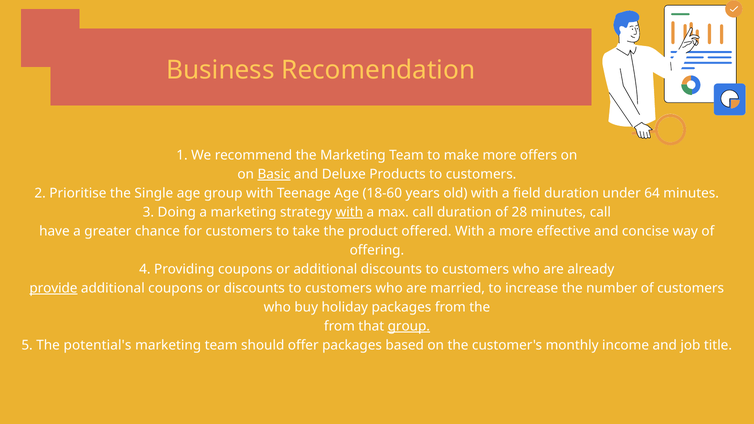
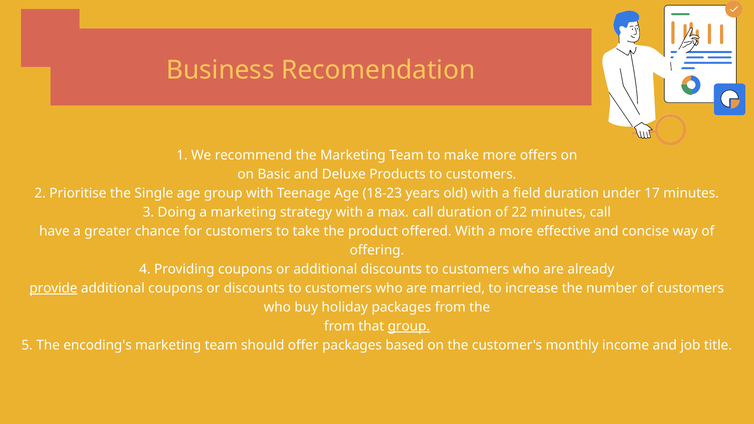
Basic underline: present -> none
18-60: 18-60 -> 18-23
64: 64 -> 17
with at (349, 212) underline: present -> none
28: 28 -> 22
potential's: potential's -> encoding's
